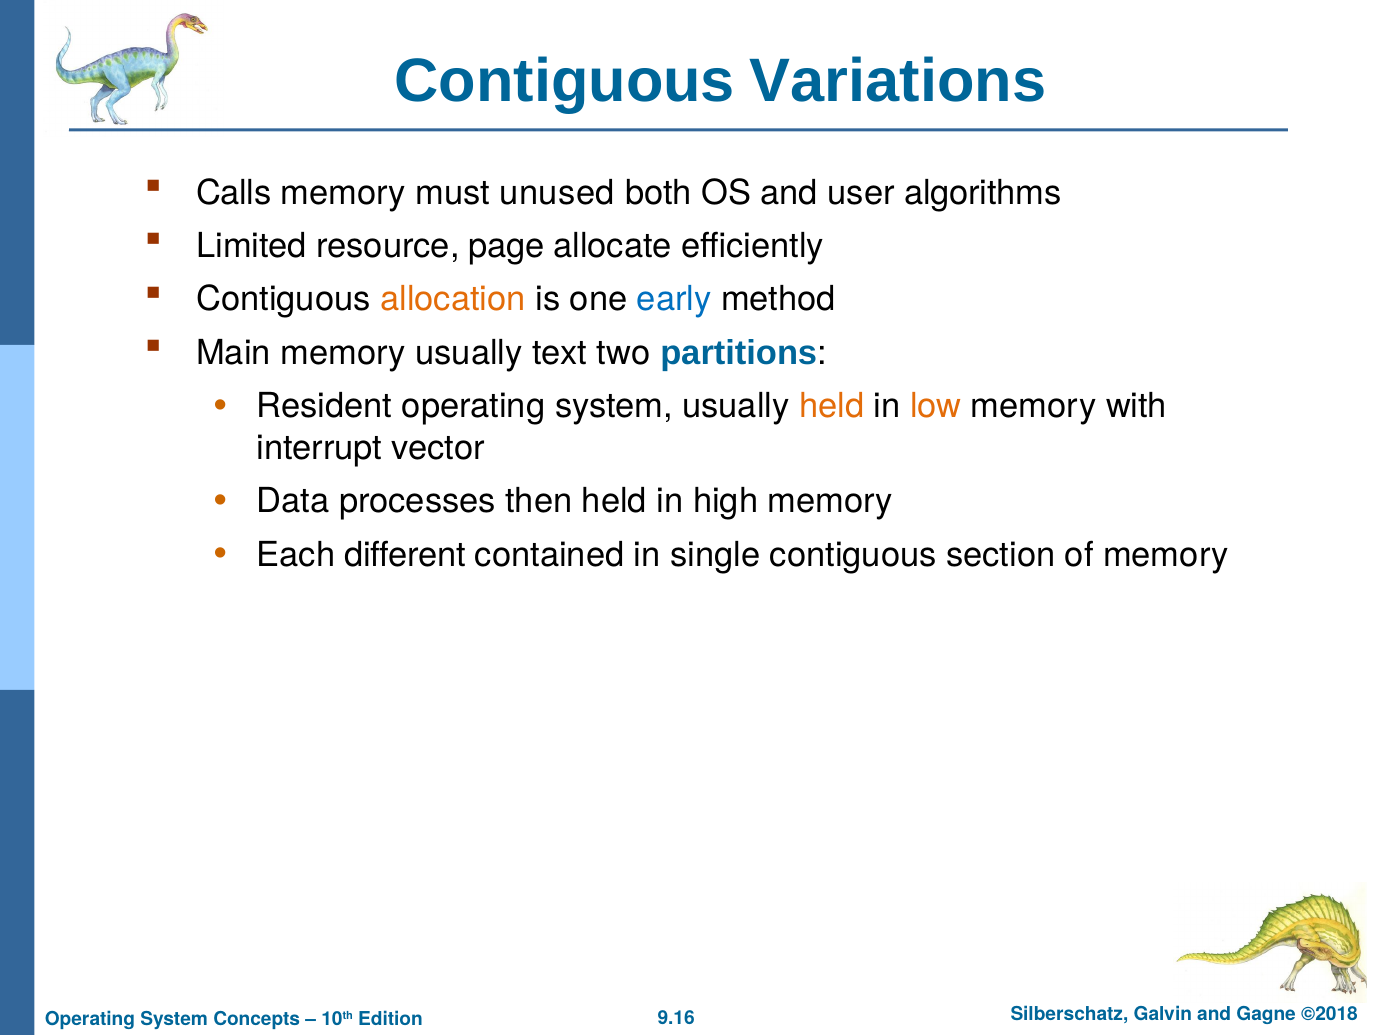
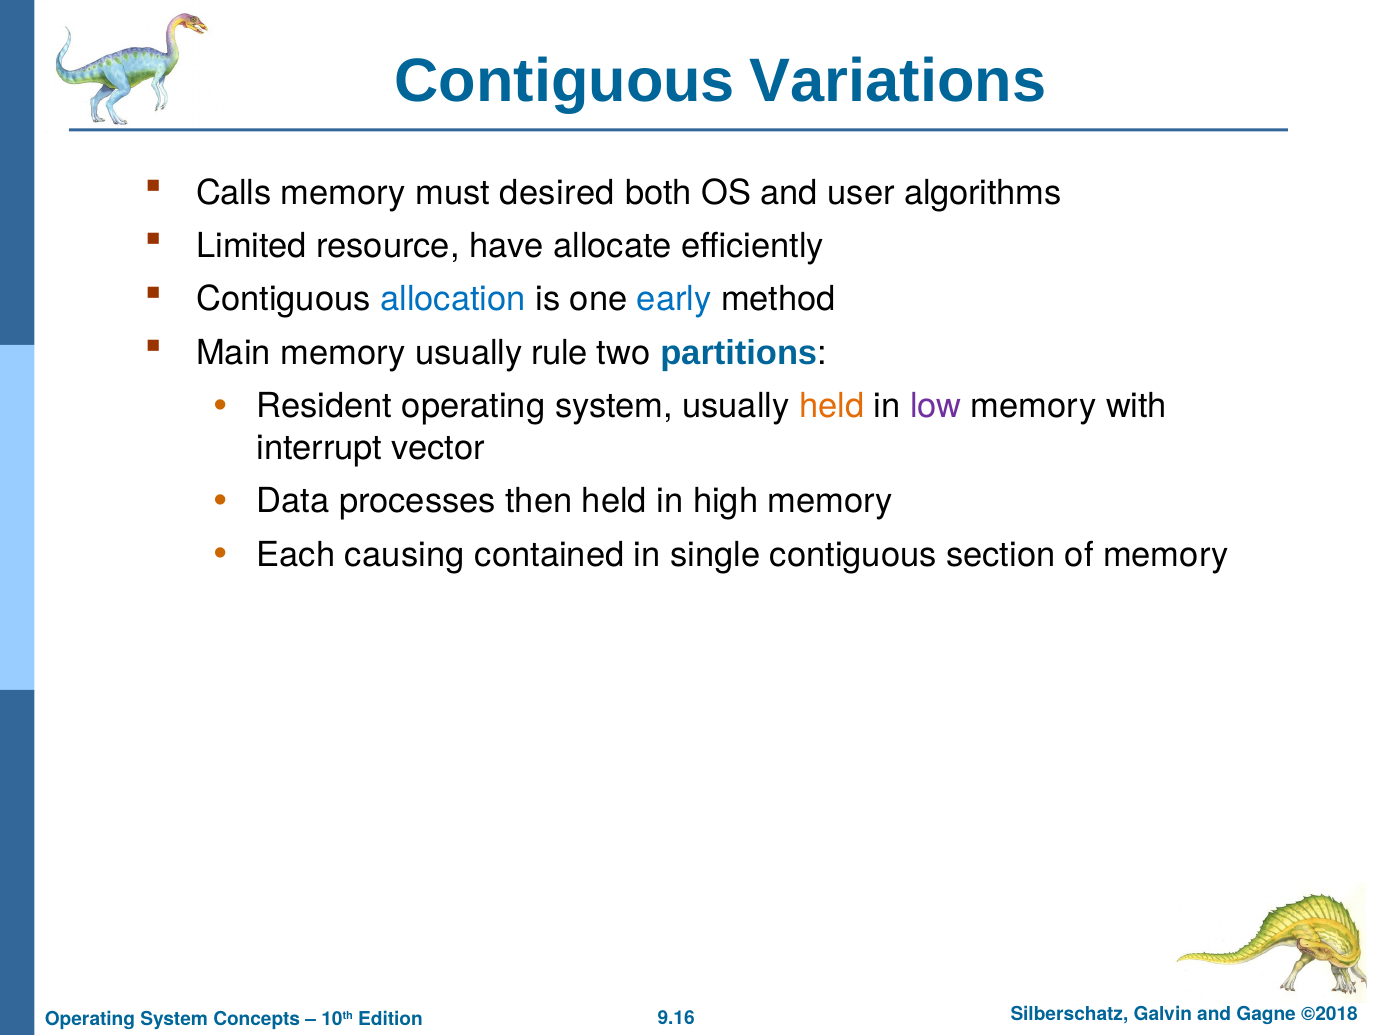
unused: unused -> desired
page: page -> have
allocation colour: orange -> blue
text: text -> rule
low colour: orange -> purple
different: different -> causing
